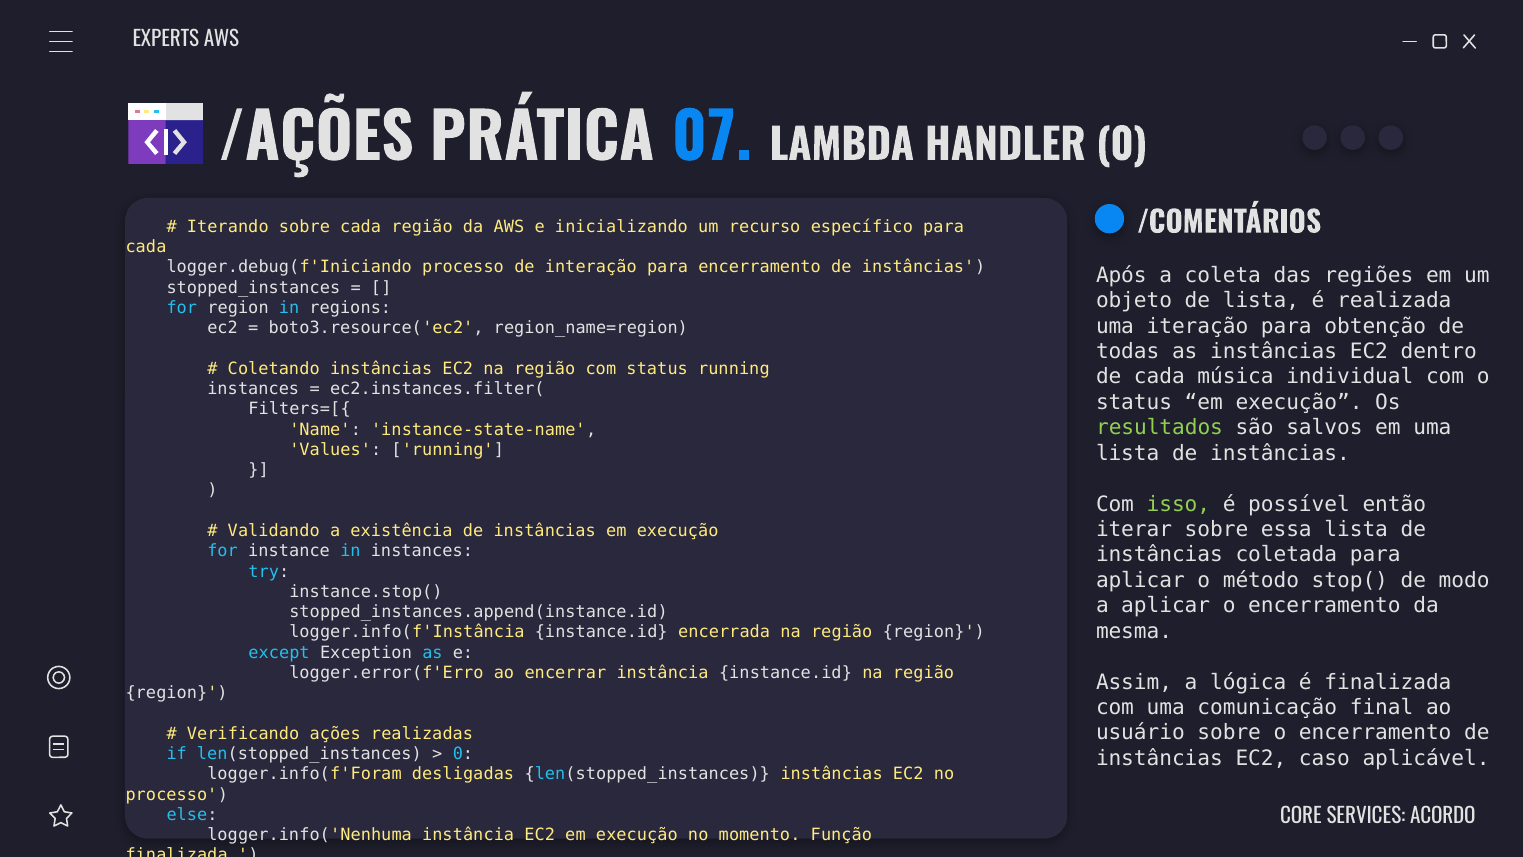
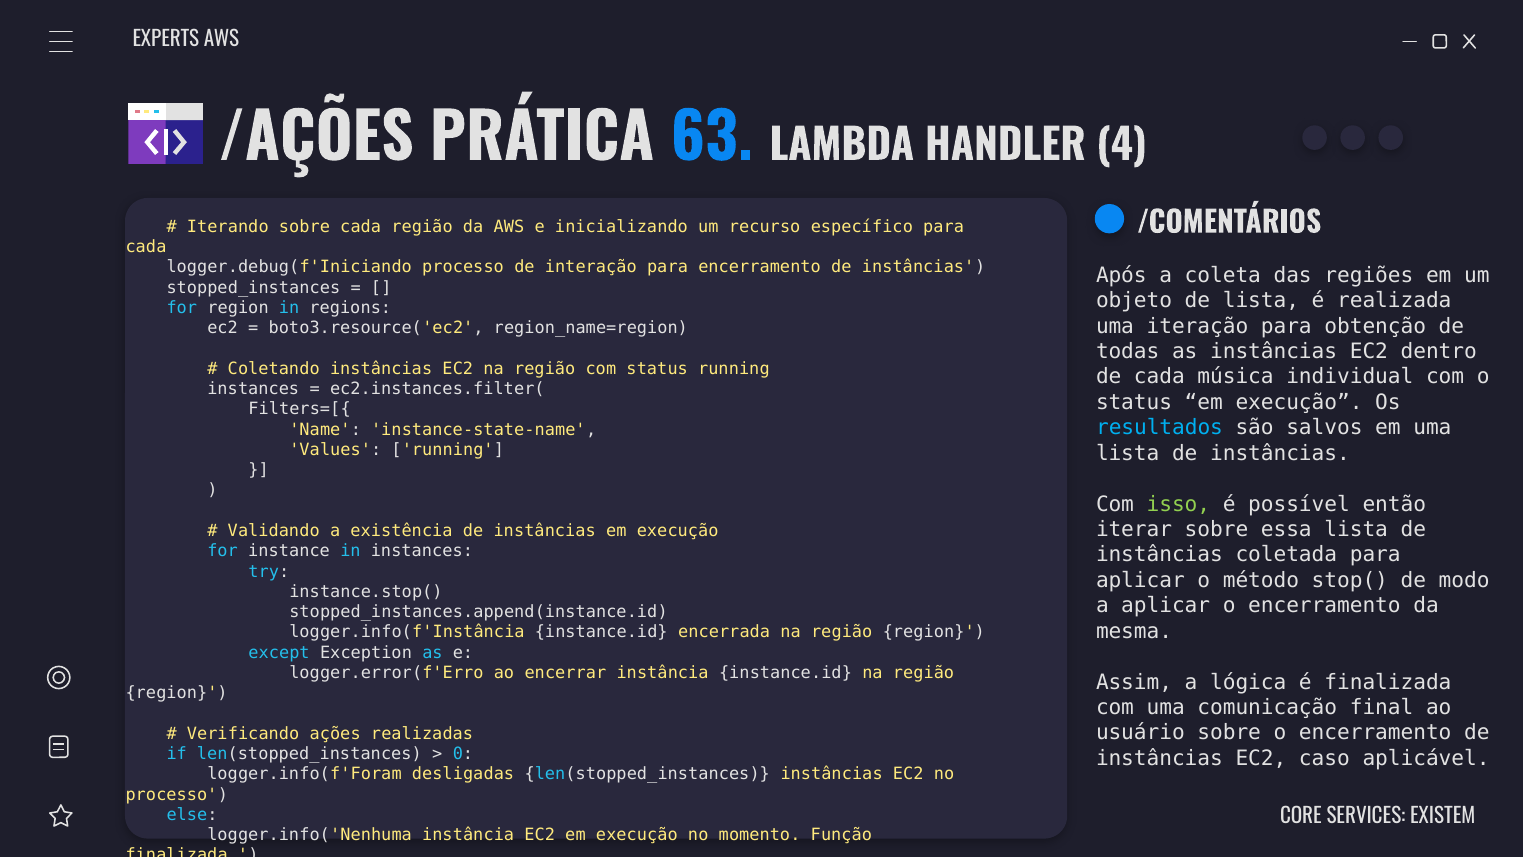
07: 07 -> 63
HANDLER 0: 0 -> 4
resultados colour: light green -> light blue
ACORDO: ACORDO -> EXISTEM
